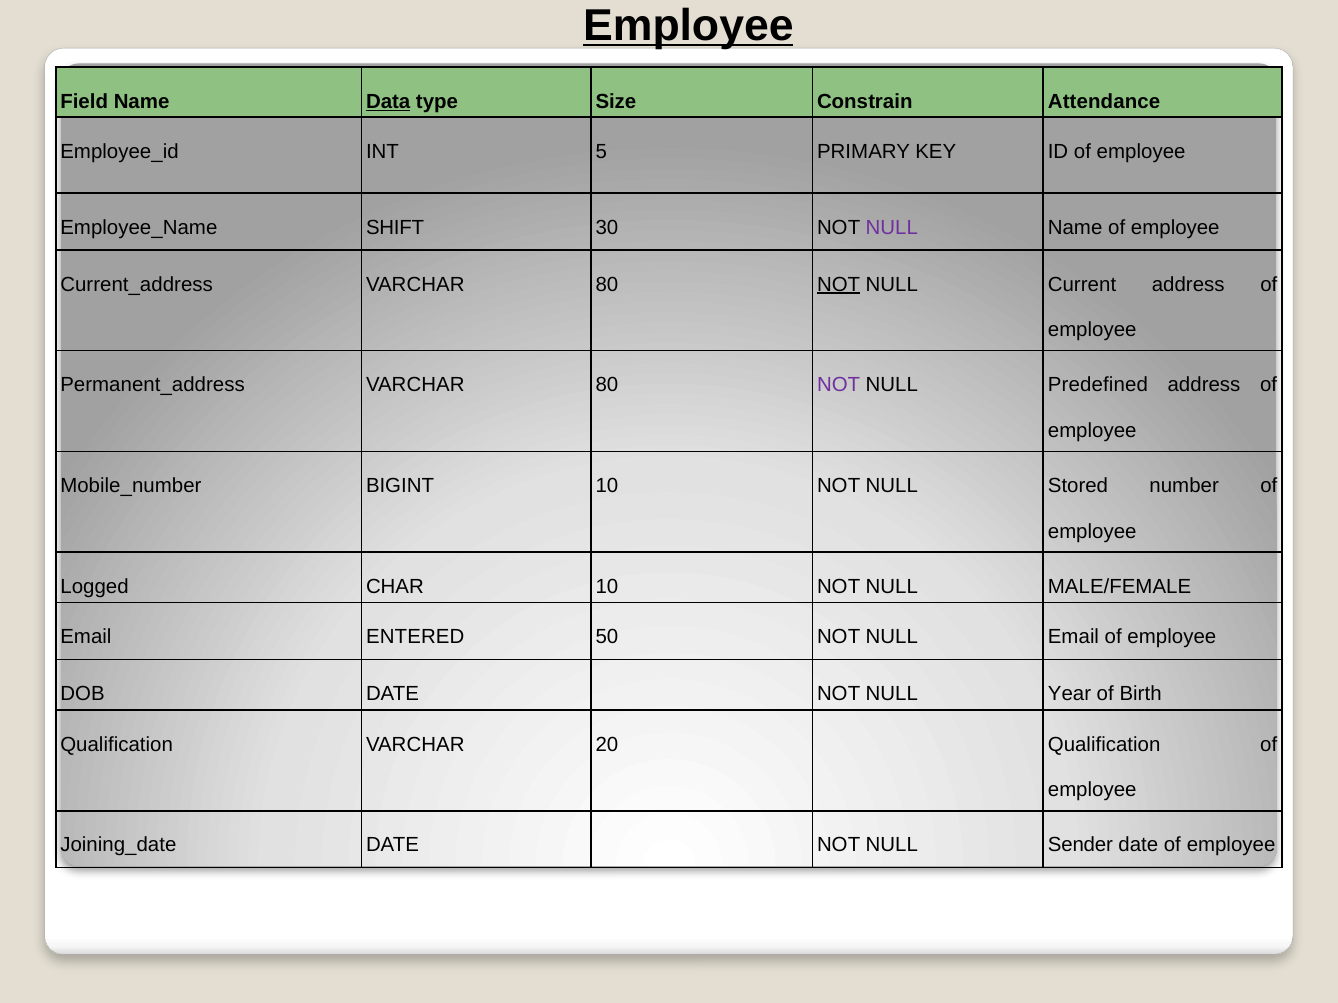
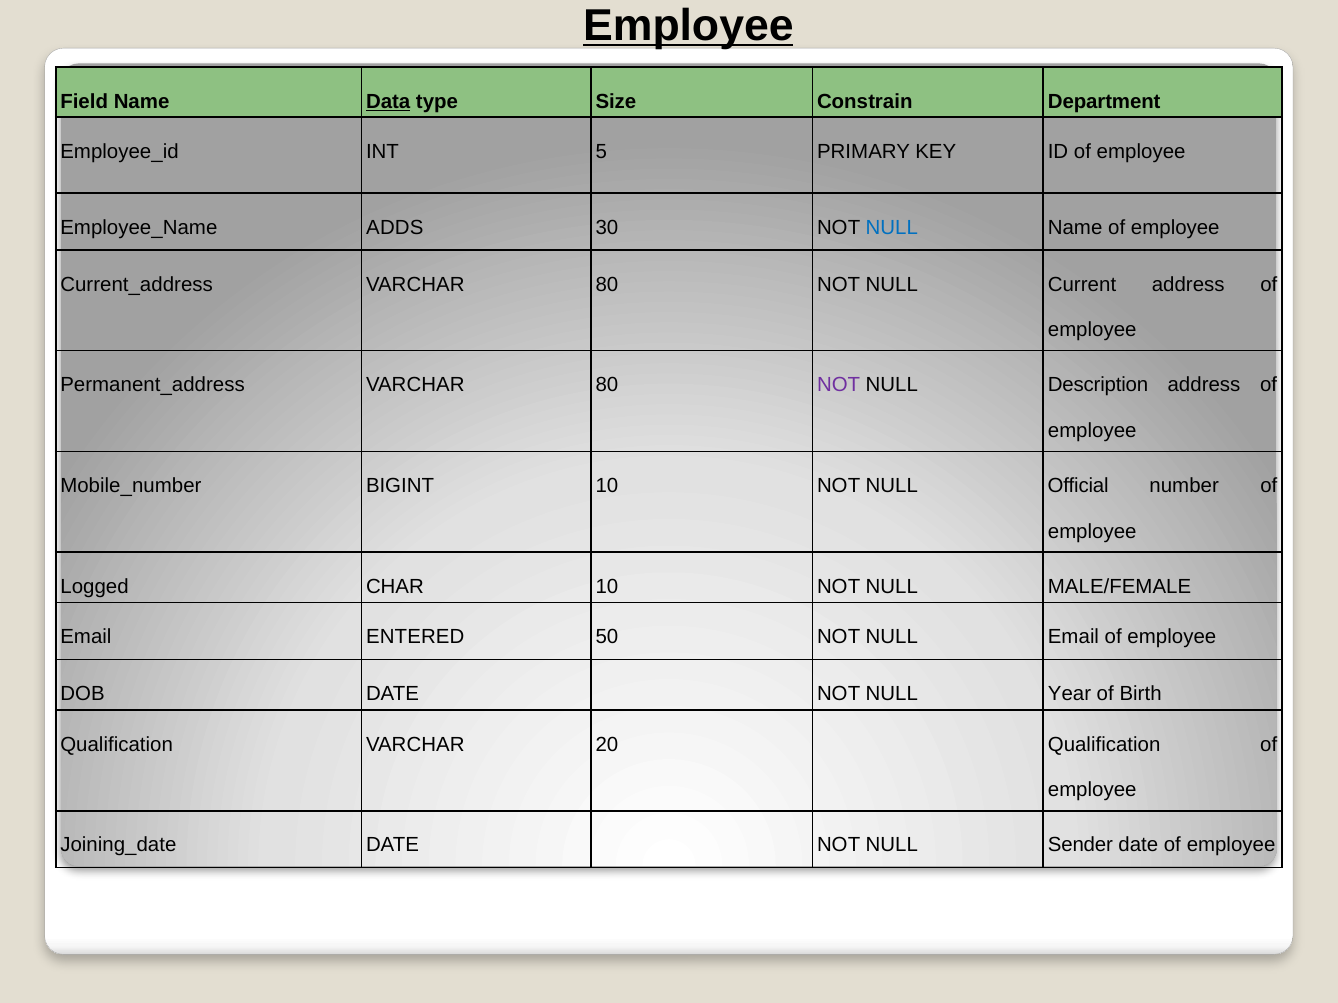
Attendance: Attendance -> Department
SHIFT: SHIFT -> ADDS
NULL at (892, 227) colour: purple -> blue
NOT at (839, 284) underline: present -> none
Predefined: Predefined -> Description
Stored: Stored -> Official
